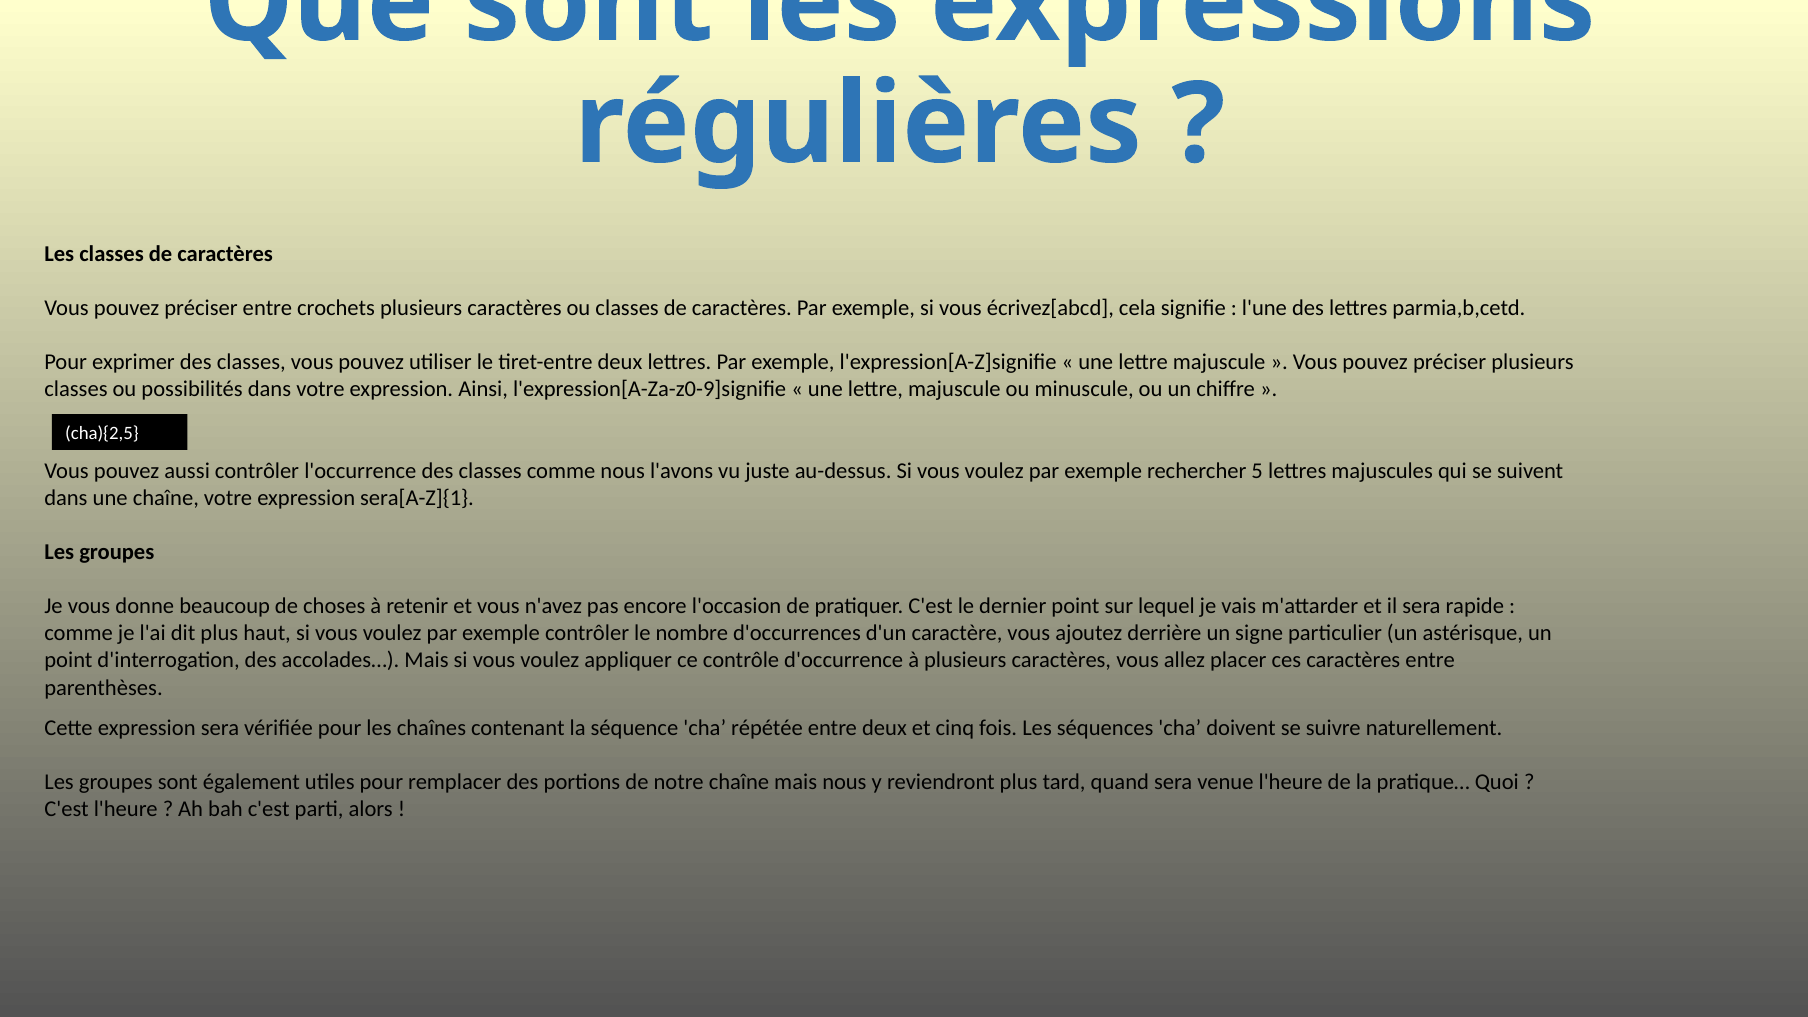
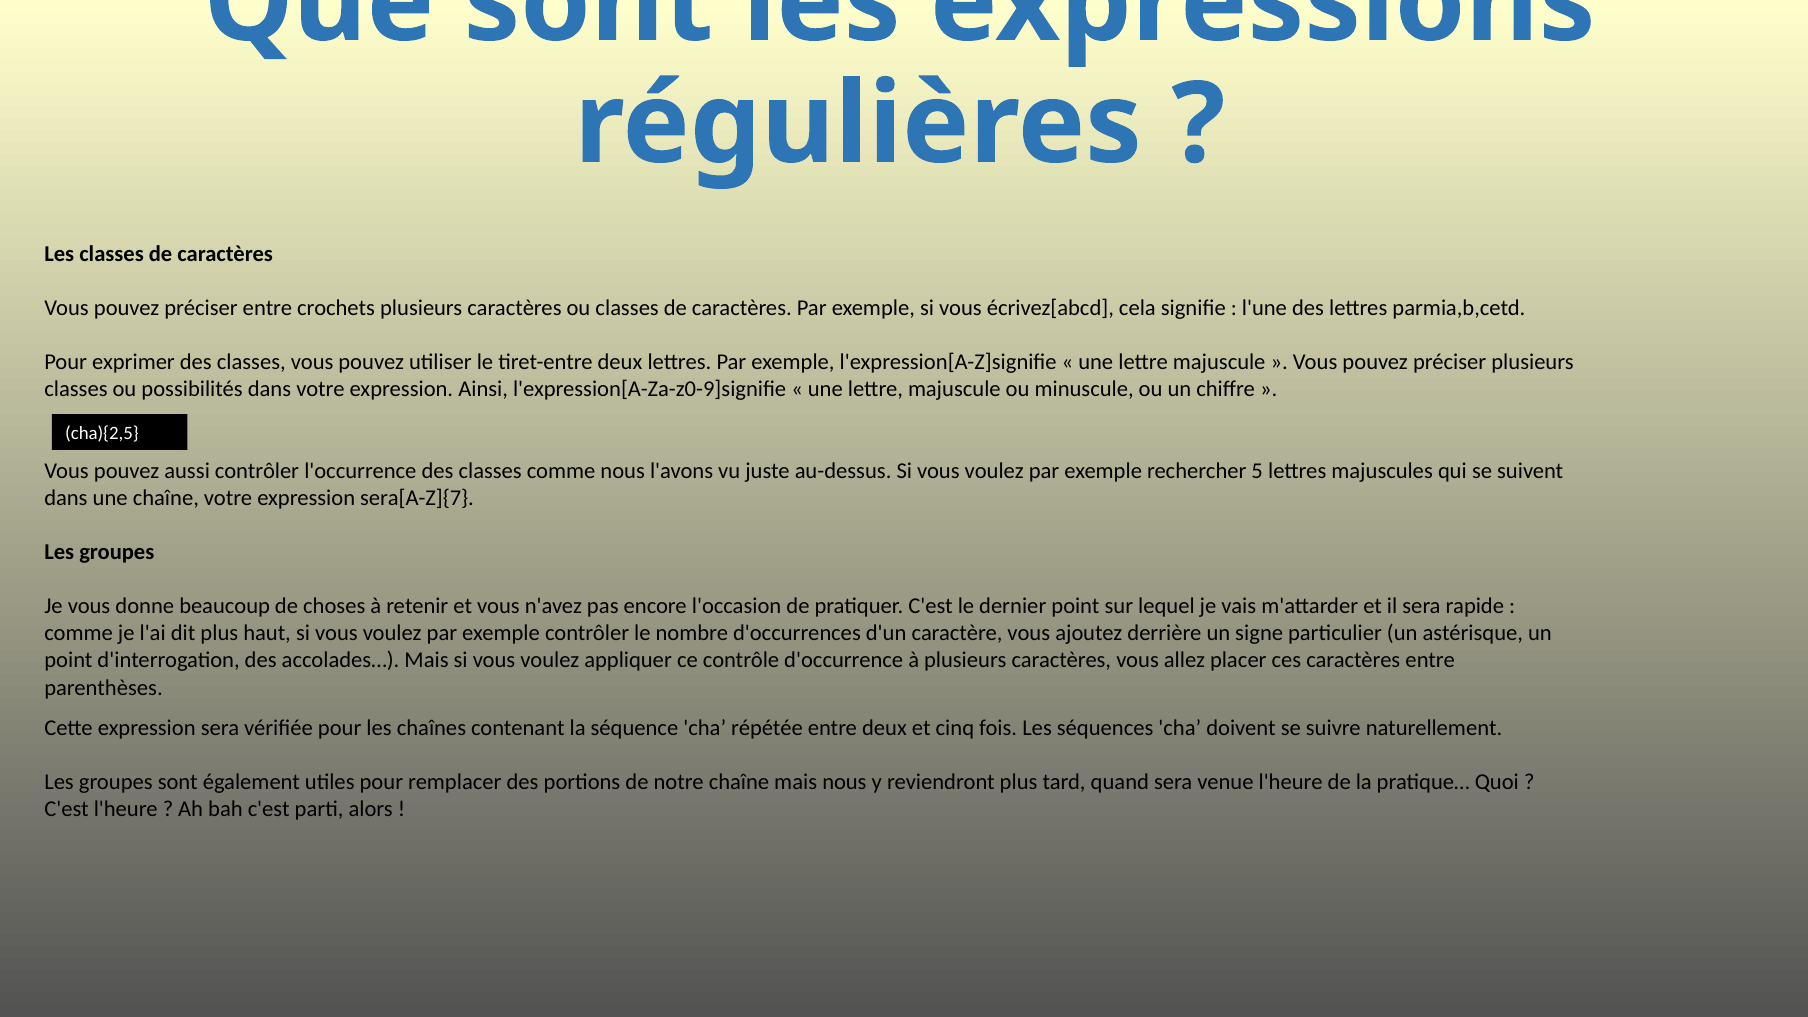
sera[A-Z]{1: sera[A-Z]{1 -> sera[A-Z]{7
